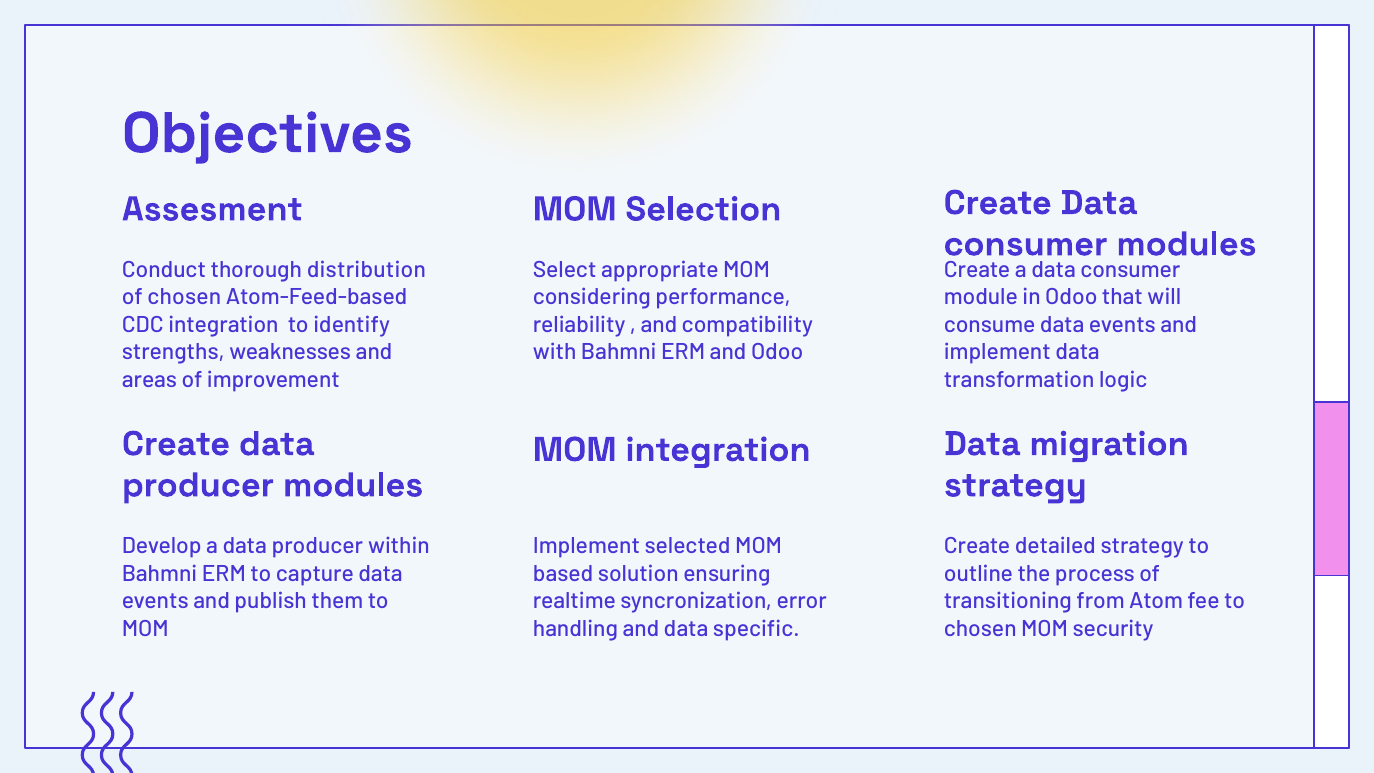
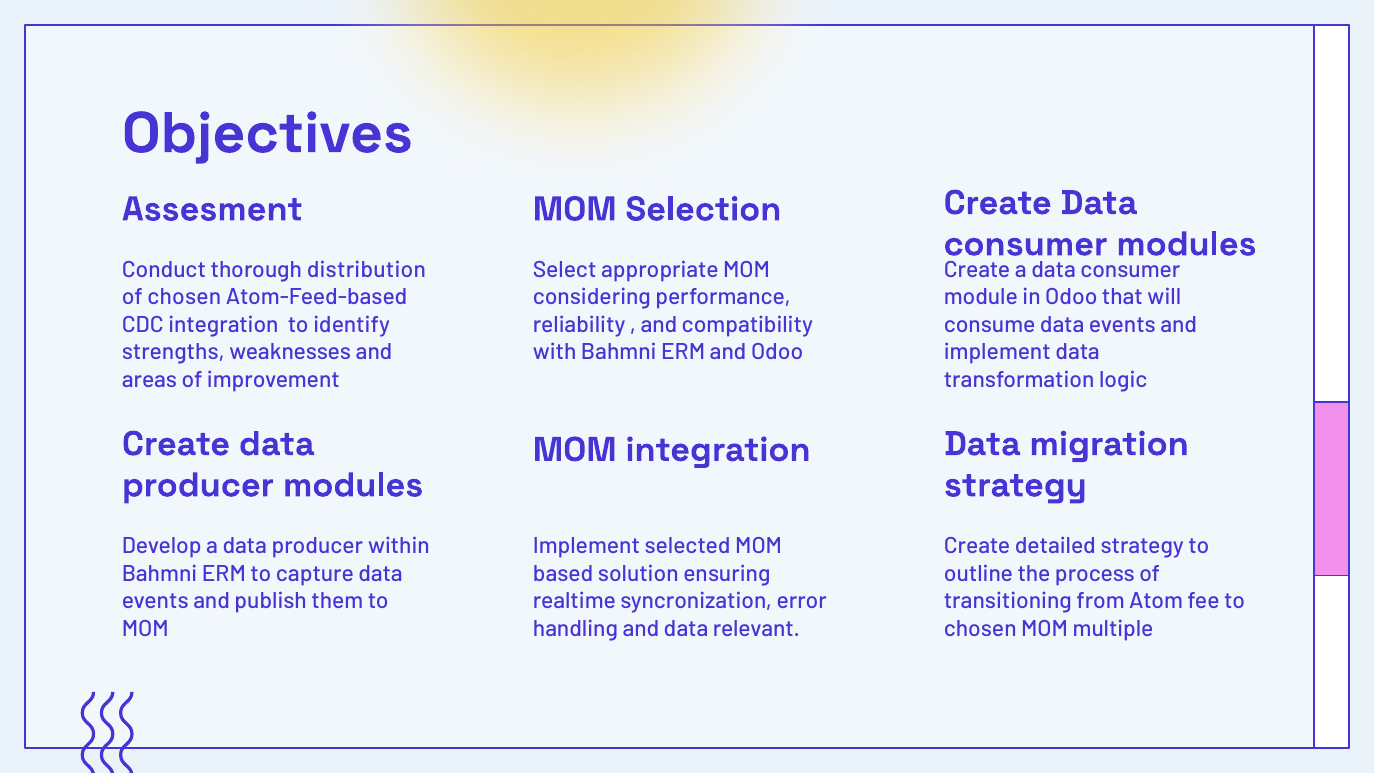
specific: specific -> relevant
security: security -> multiple
